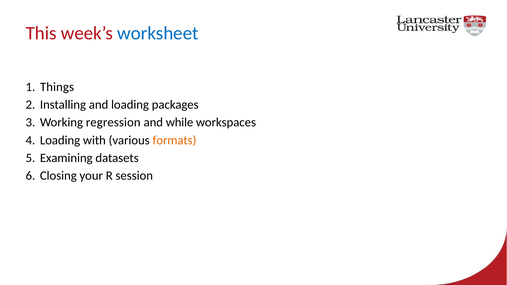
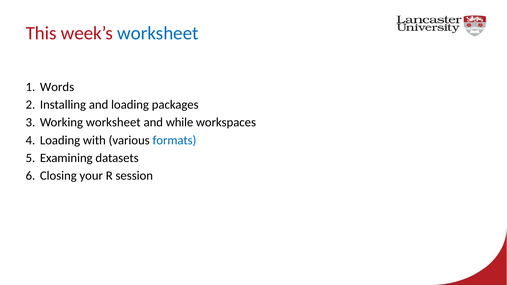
Things: Things -> Words
Working regression: regression -> worksheet
formats colour: orange -> blue
